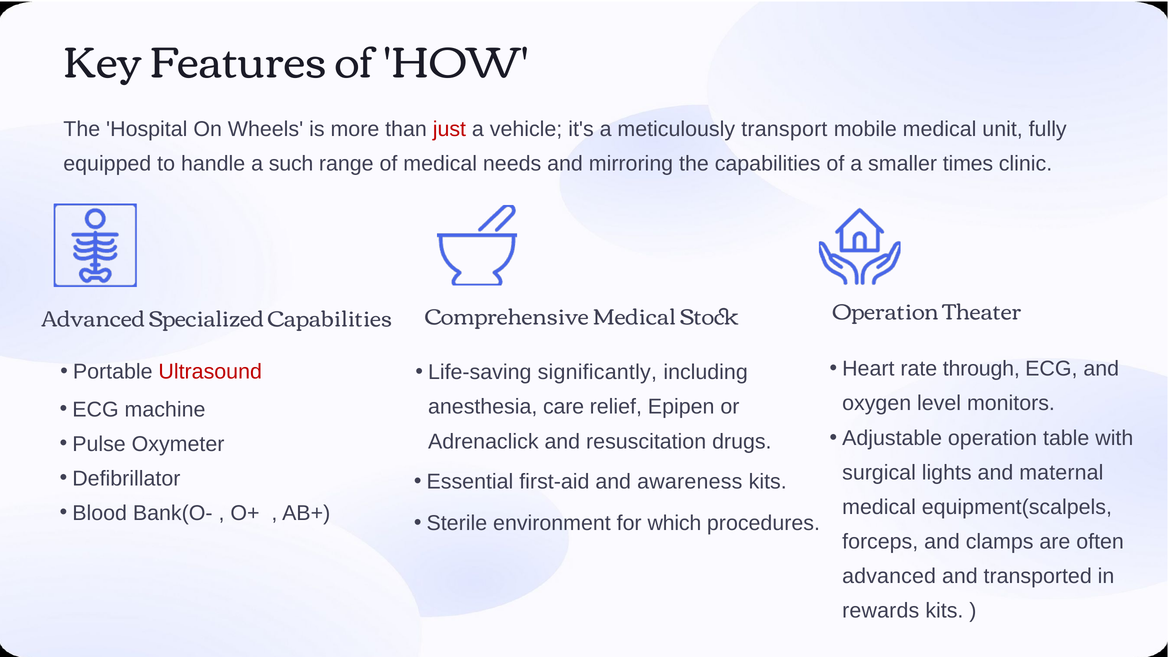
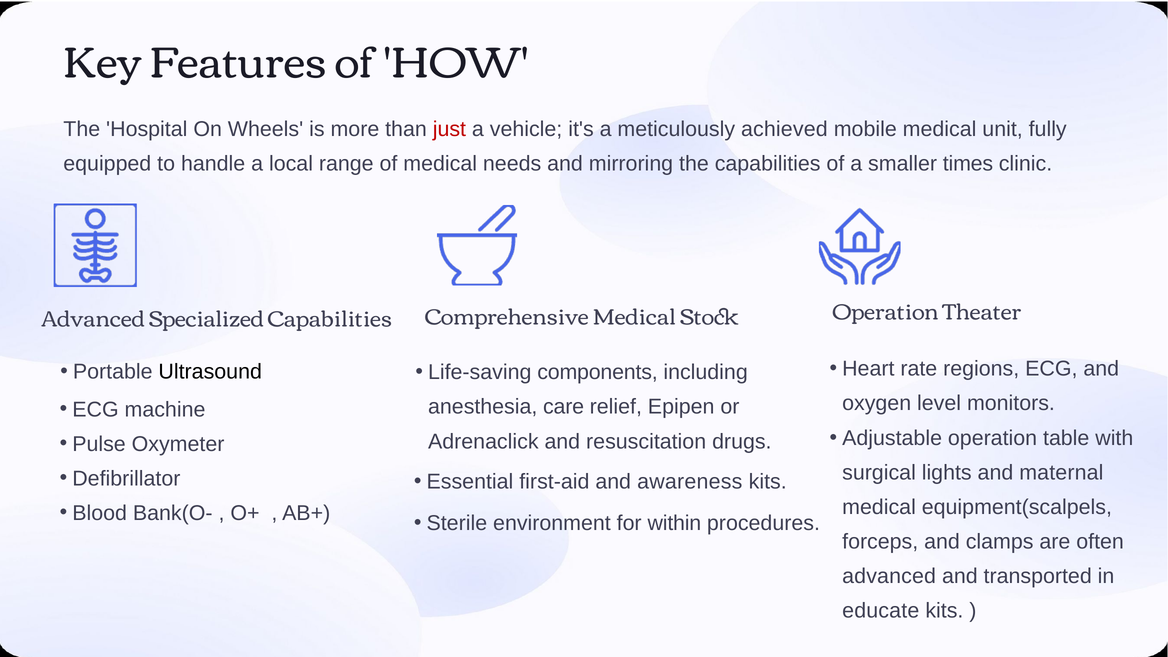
transport: transport -> achieved
such: such -> local
through: through -> regions
Ultrasound colour: red -> black
significantly: significantly -> components
which: which -> within
rewards: rewards -> educate
